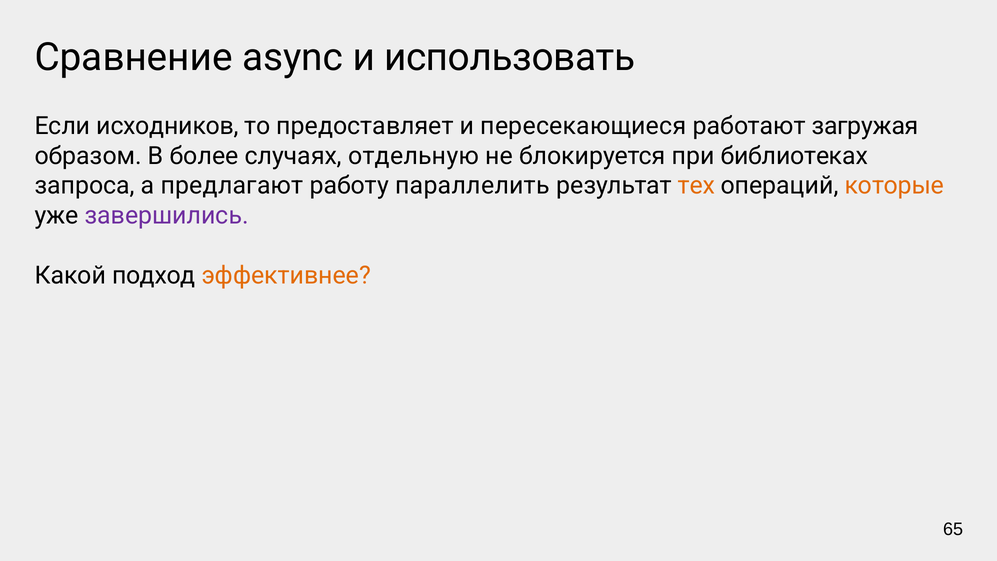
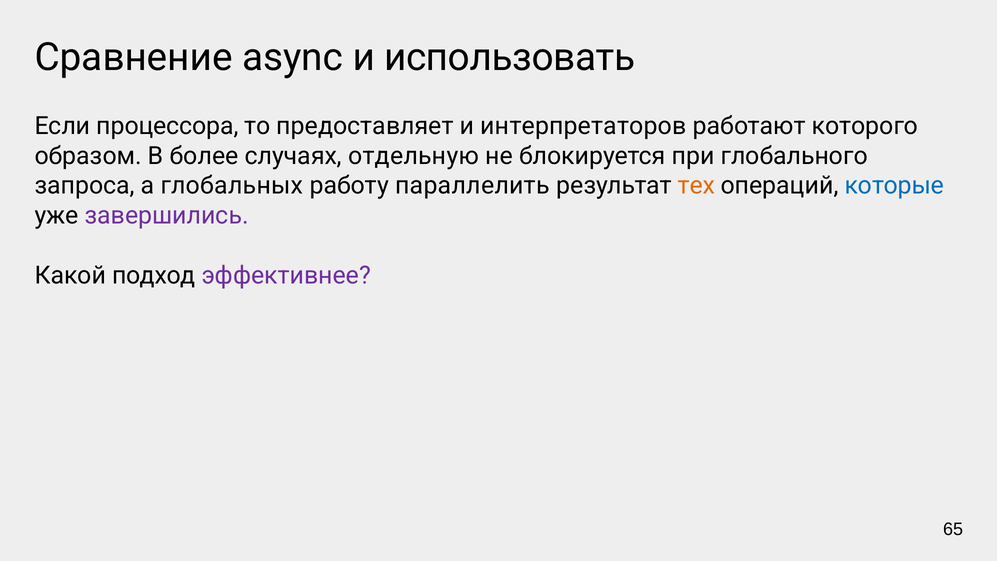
исходников: исходников -> процессора
пересекающиеся: пересекающиеся -> интерпретаторов
загружая: загружая -> которого
библиотеках: библиотеках -> глобального
предлагают: предлагают -> глобальных
которые colour: orange -> blue
эффективнее colour: orange -> purple
